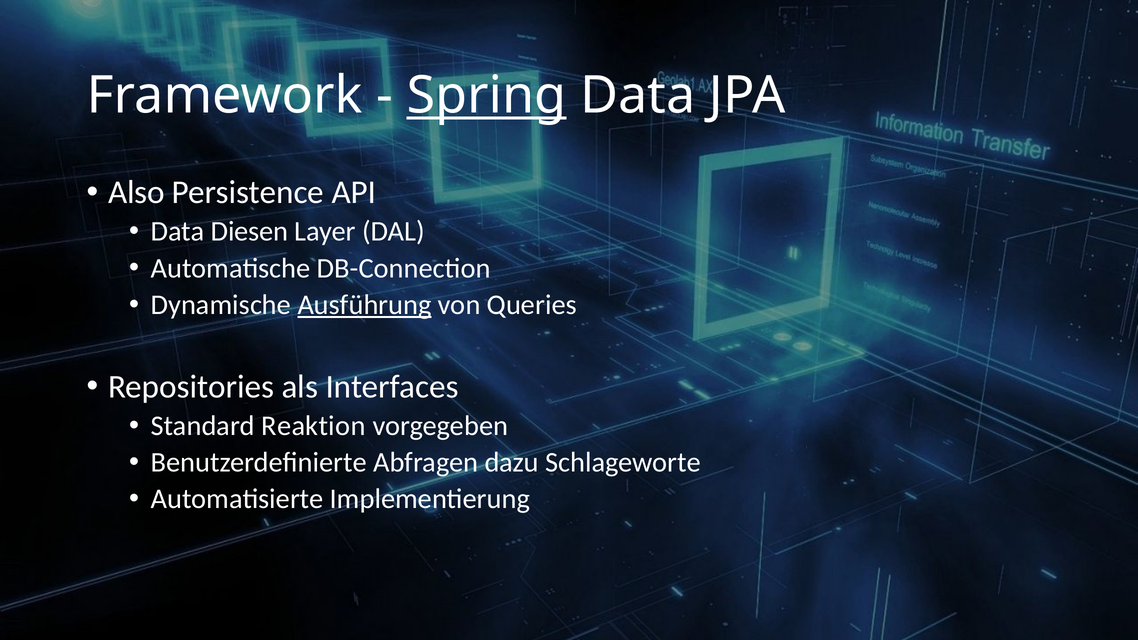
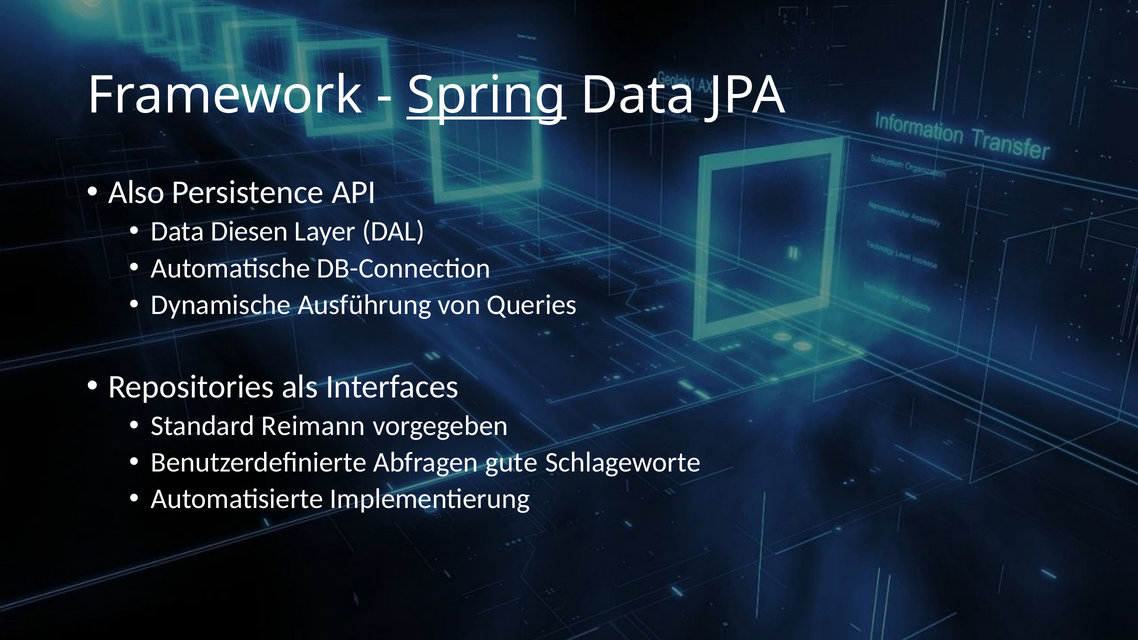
Ausführung underline: present -> none
Reaktion: Reaktion -> Reimann
dazu: dazu -> gute
